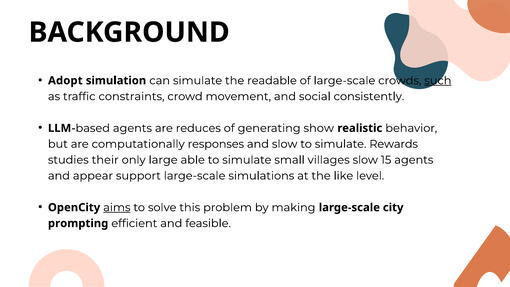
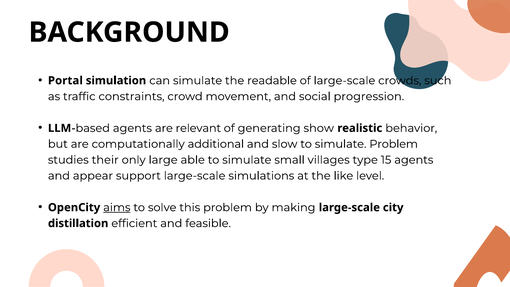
Adopt: Adopt -> Portal
such underline: present -> none
consistently: consistently -> progression
reduces: reduces -> relevant
responses: responses -> additional
simulate Rewards: Rewards -> Problem
villages slow: slow -> type
prompting: prompting -> distillation
